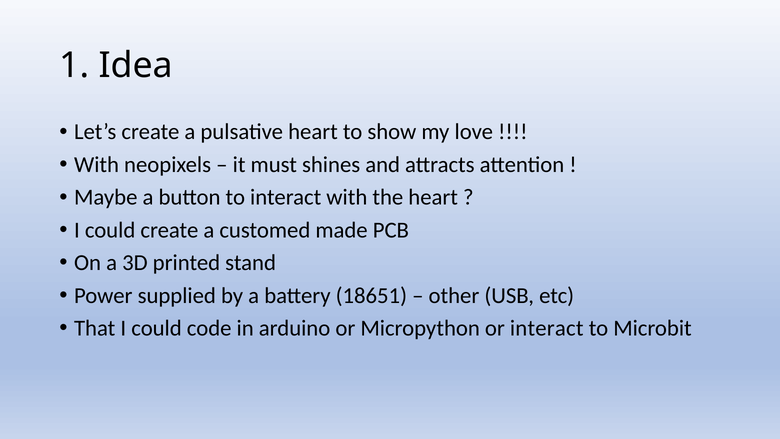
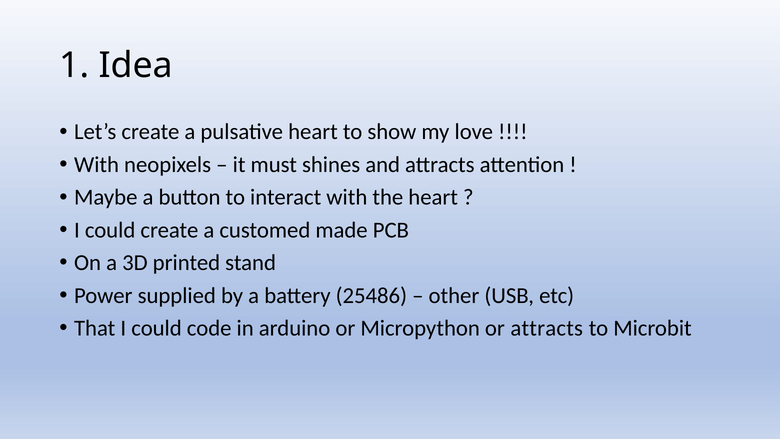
18651: 18651 -> 25486
or interact: interact -> attracts
